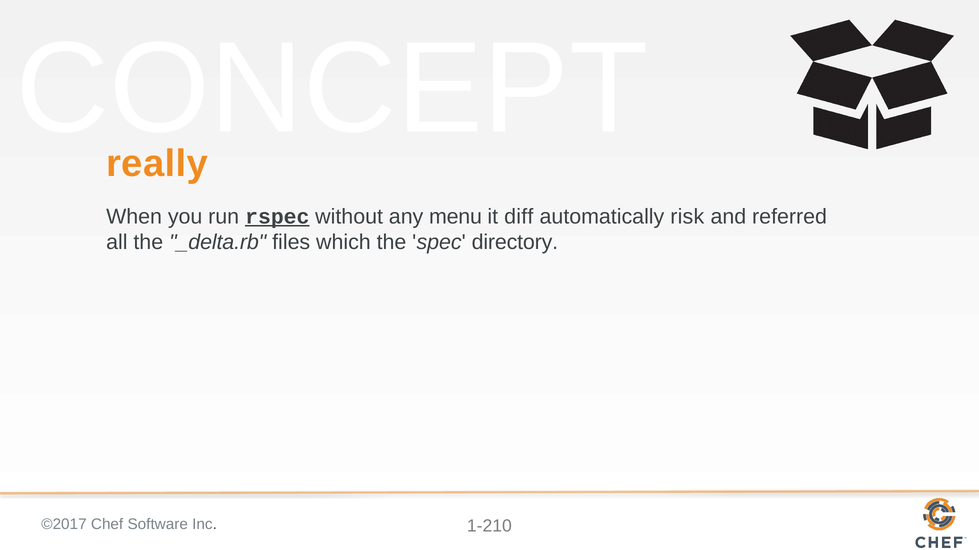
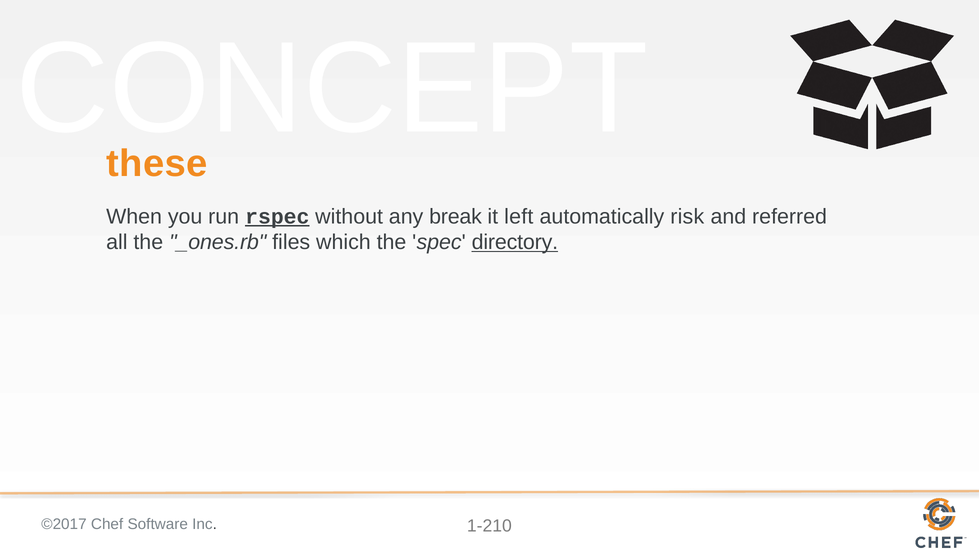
really: really -> these
menu: menu -> break
diff: diff -> left
_delta.rb: _delta.rb -> _ones.rb
directory underline: none -> present
